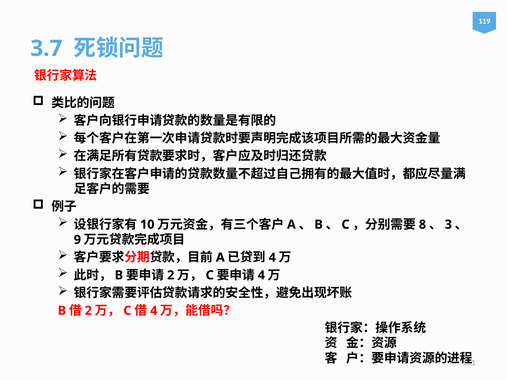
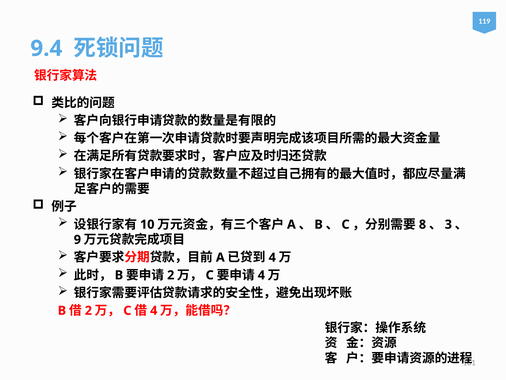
3.7: 3.7 -> 9.4
